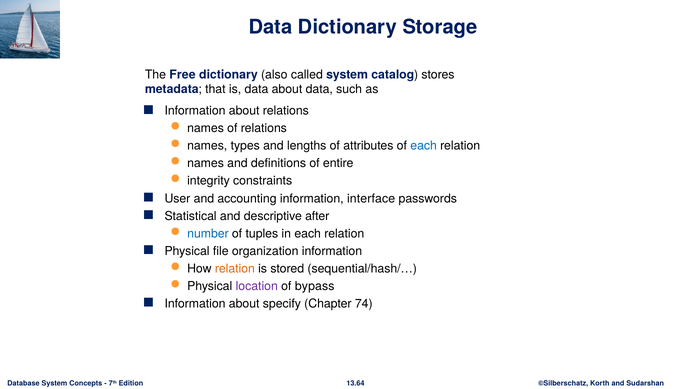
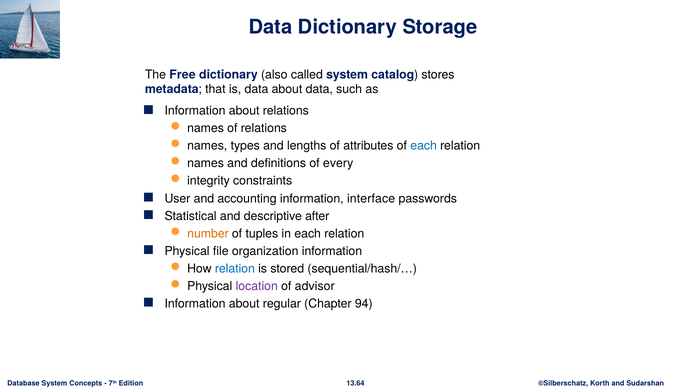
entire: entire -> every
number colour: blue -> orange
relation at (235, 268) colour: orange -> blue
bypass: bypass -> advisor
specify: specify -> regular
74: 74 -> 94
